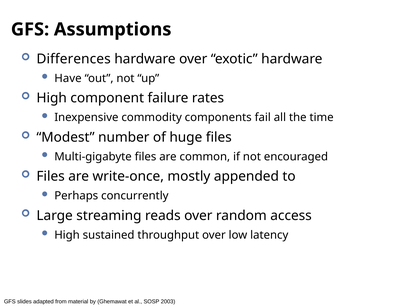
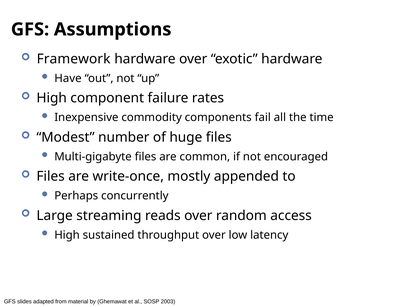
Differences: Differences -> Framework
